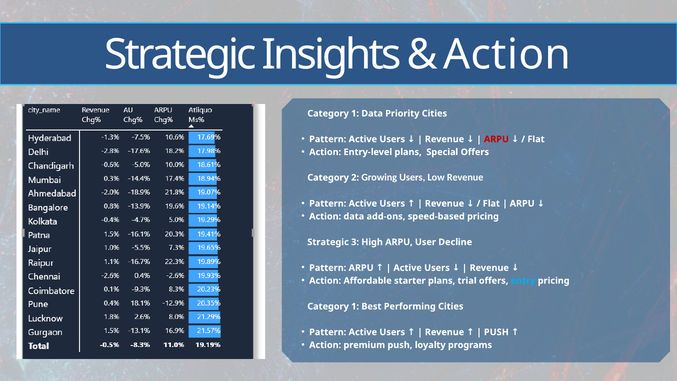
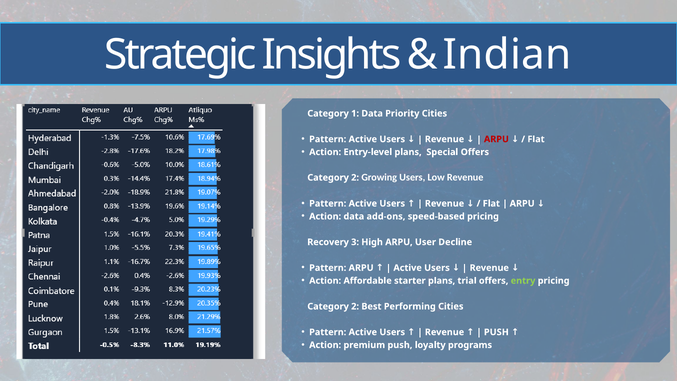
Action at (507, 55): Action -> Indian
Strategic at (328, 242): Strategic -> Recovery
entry colour: light blue -> light green
1 at (355, 306): 1 -> 2
